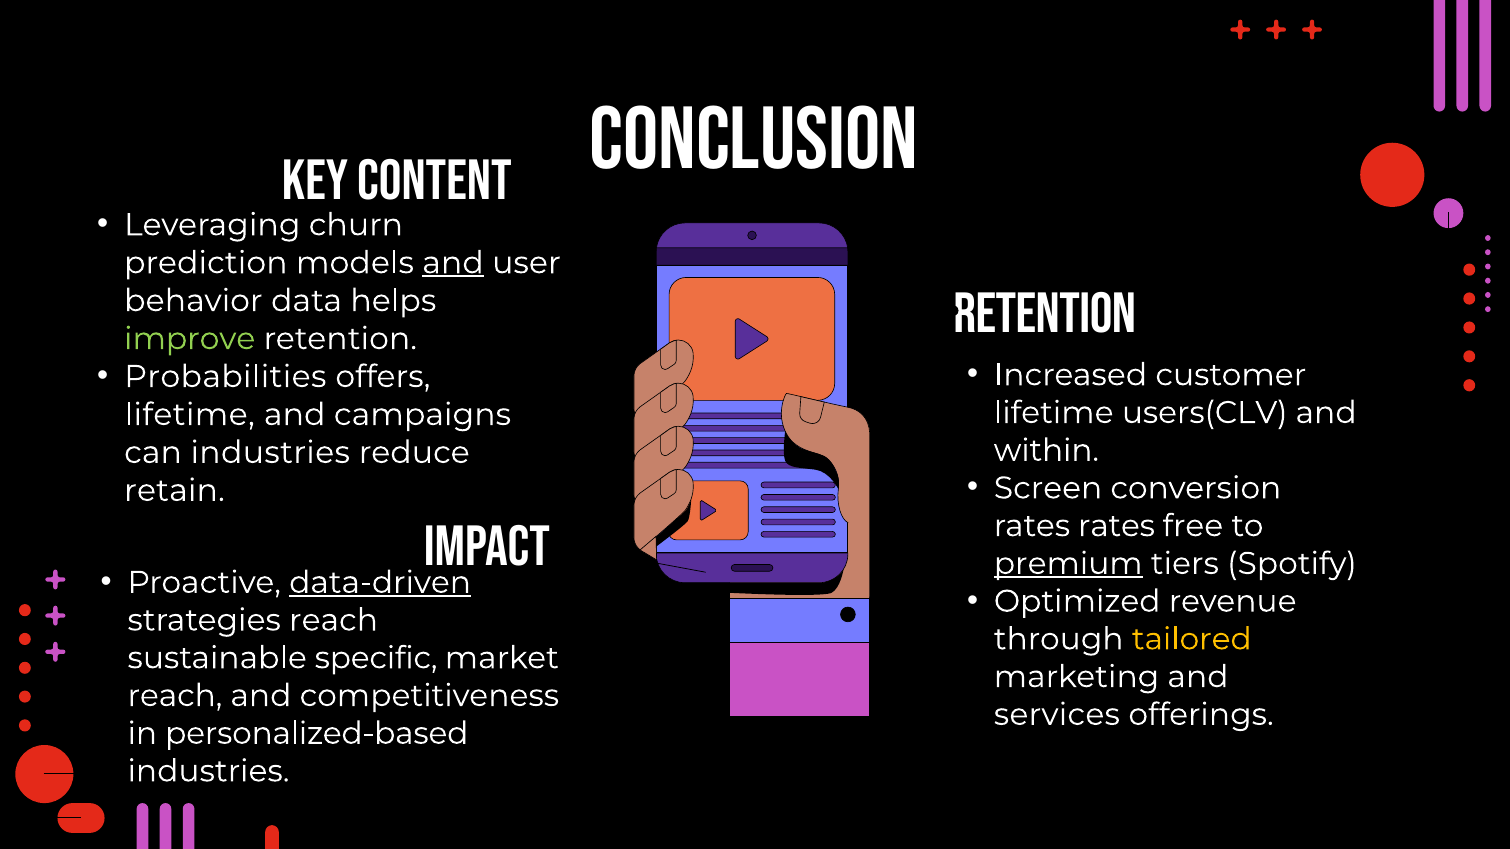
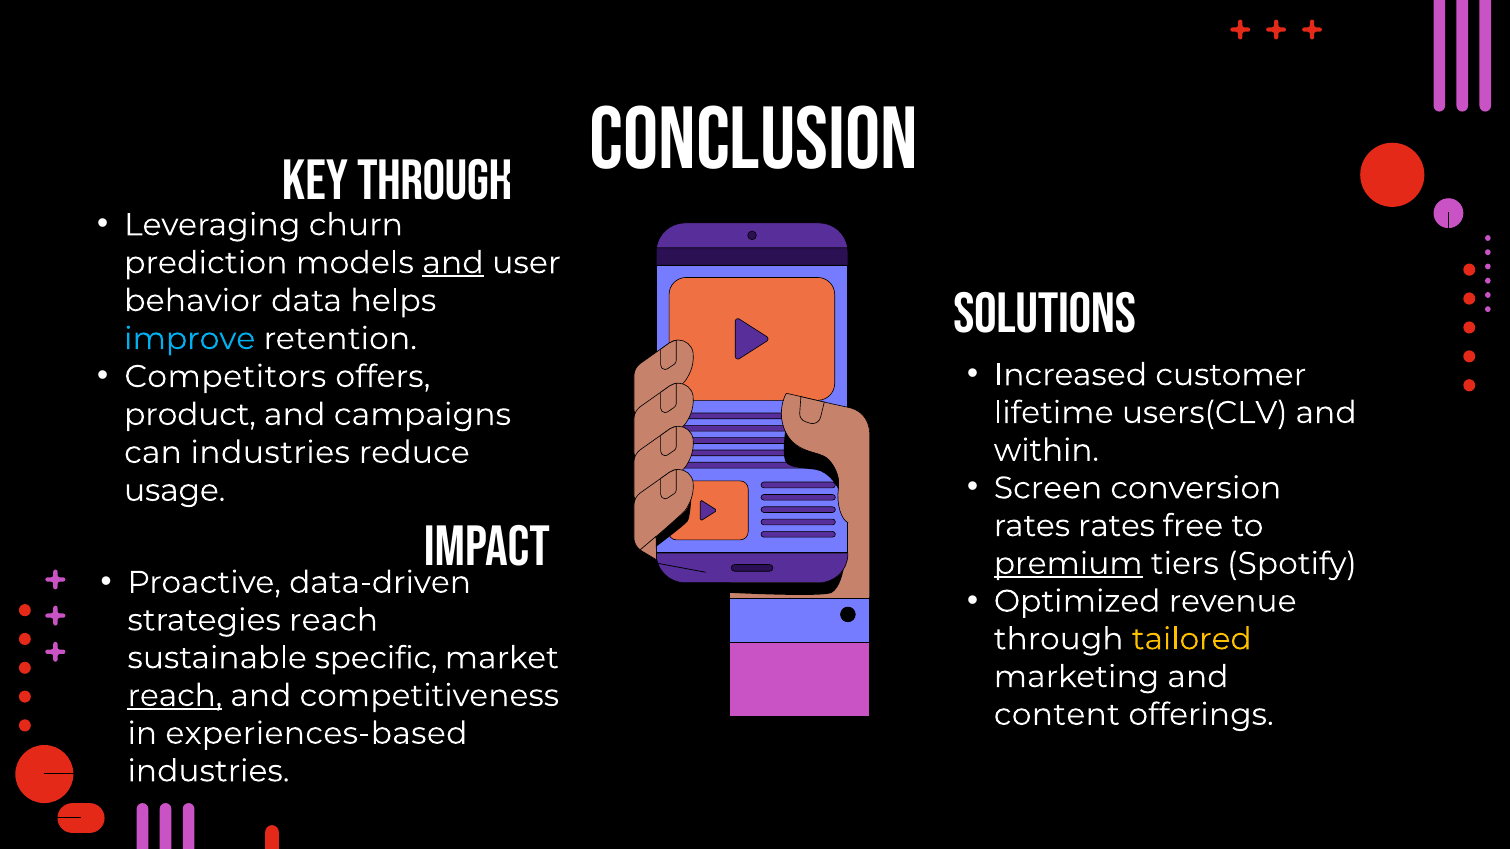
KEY CONTENT: CONTENT -> THROUGH
RETENTION at (1045, 314): RETENTION -> SOLUTIONS
improve colour: light green -> light blue
Probabilities: Probabilities -> Competitors
lifetime at (190, 415): lifetime -> product
retain: retain -> usage
data-driven underline: present -> none
reach at (175, 696) underline: none -> present
services: services -> content
personalized-based: personalized-based -> experiences-based
